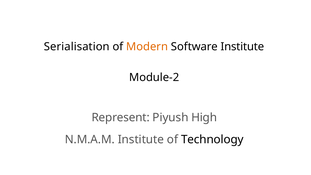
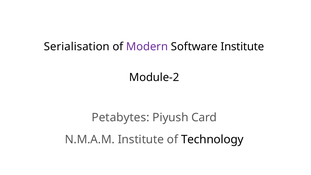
Modern colour: orange -> purple
Represent: Represent -> Petabytes
High: High -> Card
